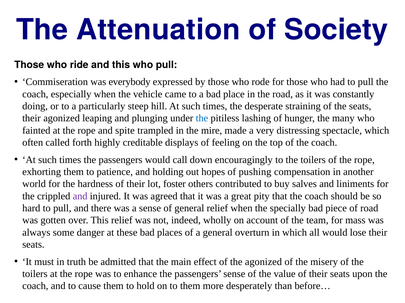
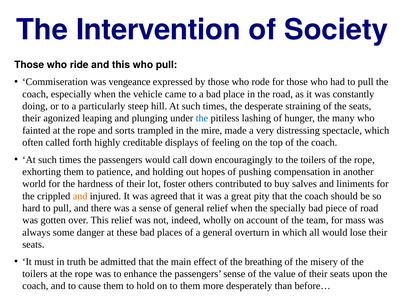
Attenuation: Attenuation -> Intervention
everybody: everybody -> vengeance
spite: spite -> sorts
and at (80, 197) colour: purple -> orange
the agonized: agonized -> breathing
